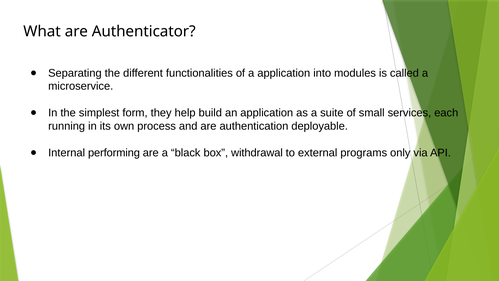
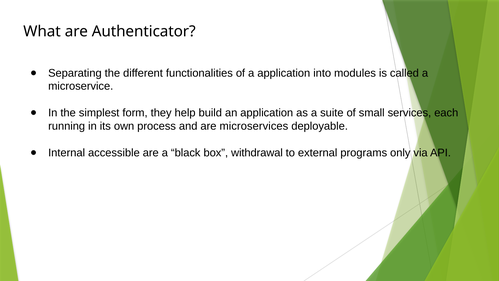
authentication: authentication -> microservices
performing: performing -> accessible
